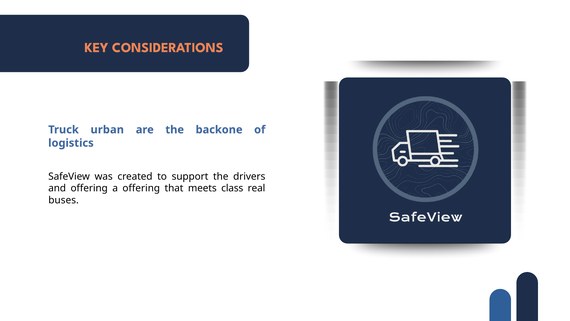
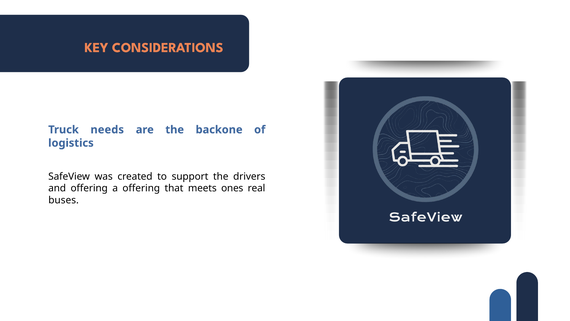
urban: urban -> needs
class: class -> ones
